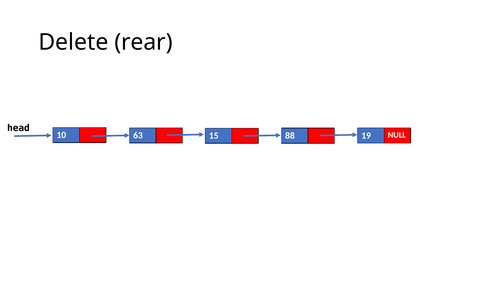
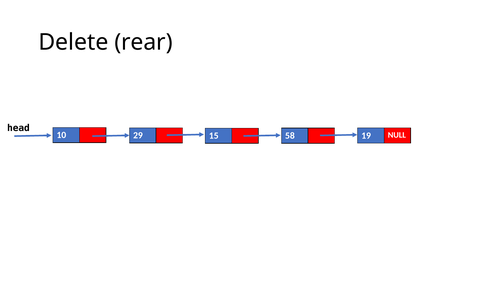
63: 63 -> 29
88: 88 -> 58
